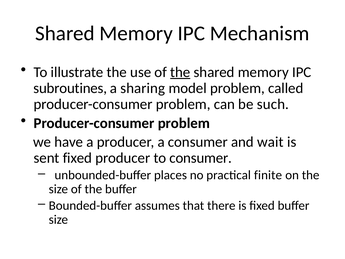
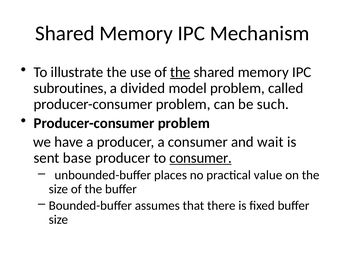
sharing: sharing -> divided
sent fixed: fixed -> base
consumer at (201, 158) underline: none -> present
finite: finite -> value
